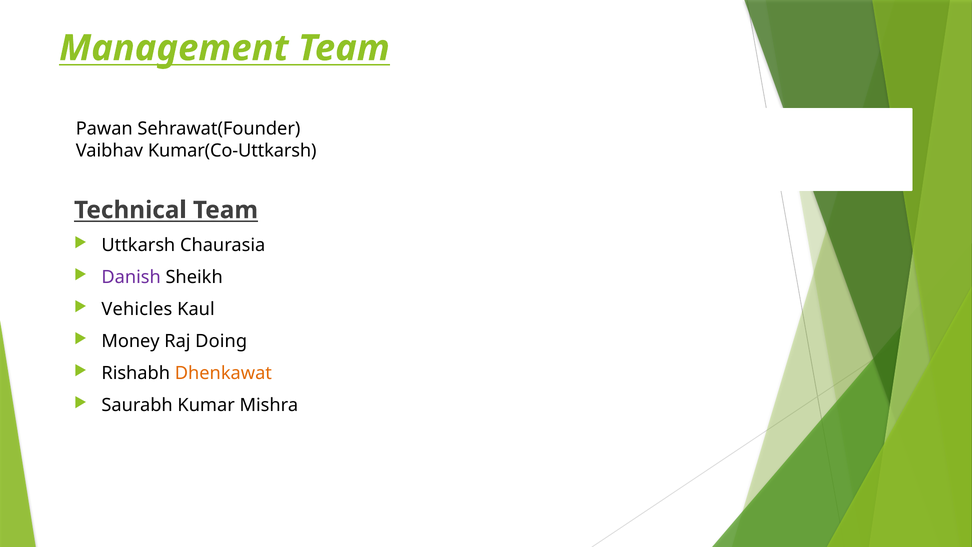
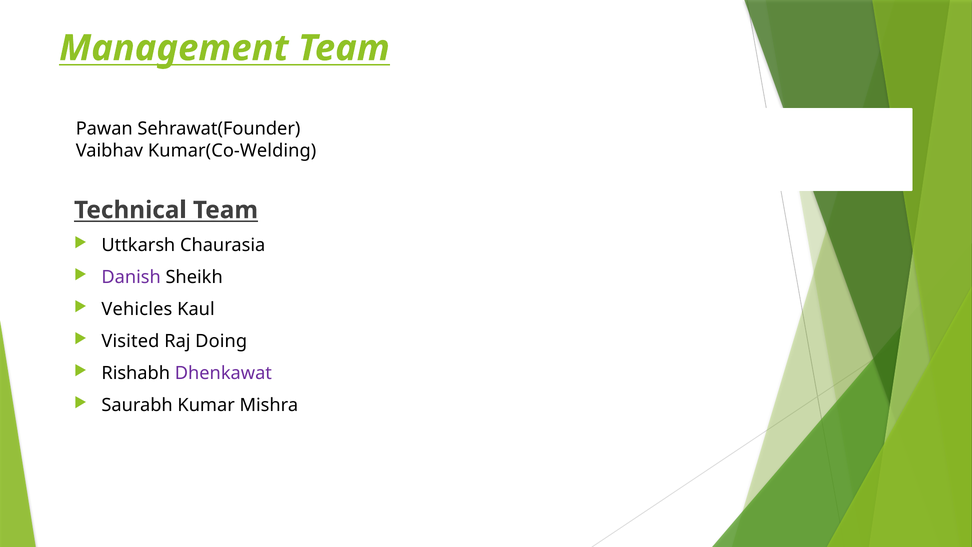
Kumar(Co-Uttkarsh: Kumar(Co-Uttkarsh -> Kumar(Co-Welding
Money: Money -> Visited
Dhenkawat colour: orange -> purple
